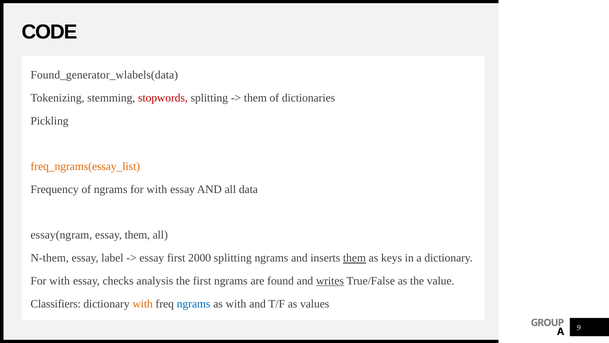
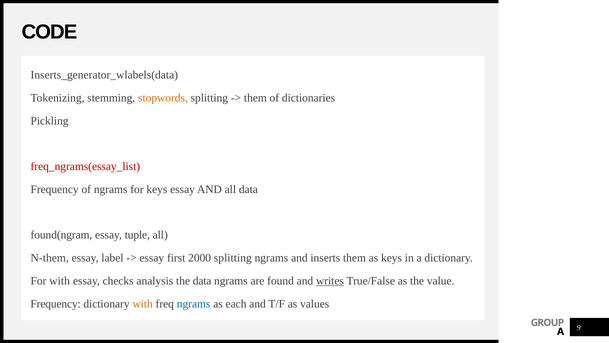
Found_generator_wlabels(data: Found_generator_wlabels(data -> Inserts_generator_wlabels(data
stopwords colour: red -> orange
freq_ngrams(essay_list colour: orange -> red
ngrams for with: with -> keys
essay(ngram: essay(ngram -> found(ngram
essay them: them -> tuple
them at (354, 258) underline: present -> none
the first: first -> data
Classifiers at (56, 303): Classifiers -> Frequency
as with: with -> each
